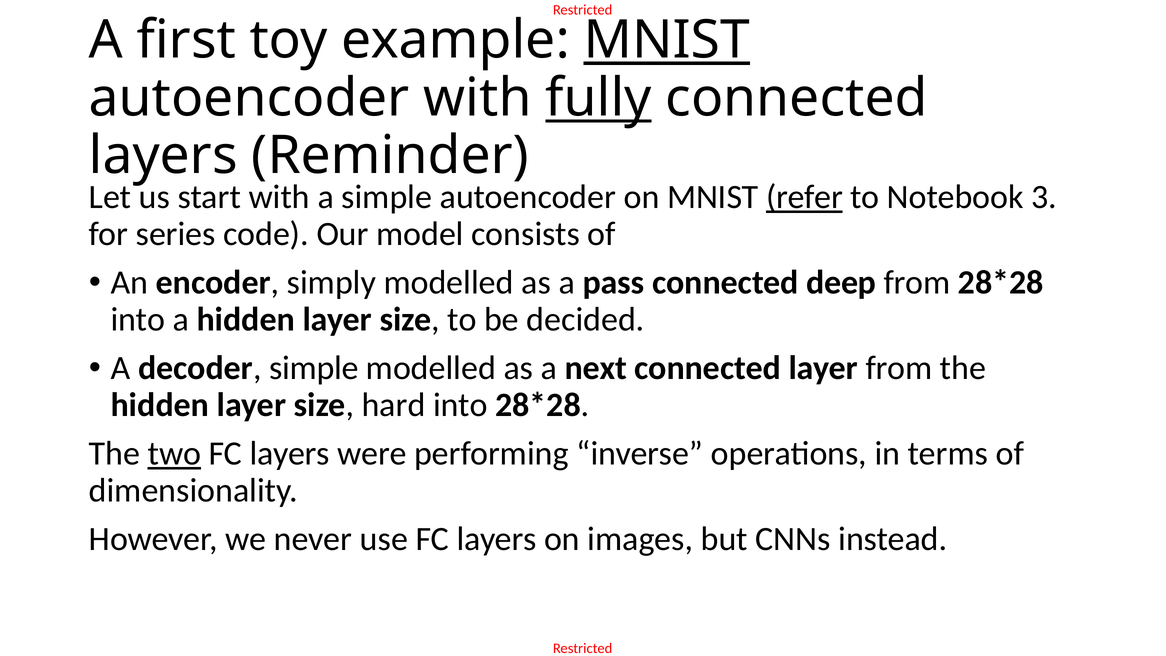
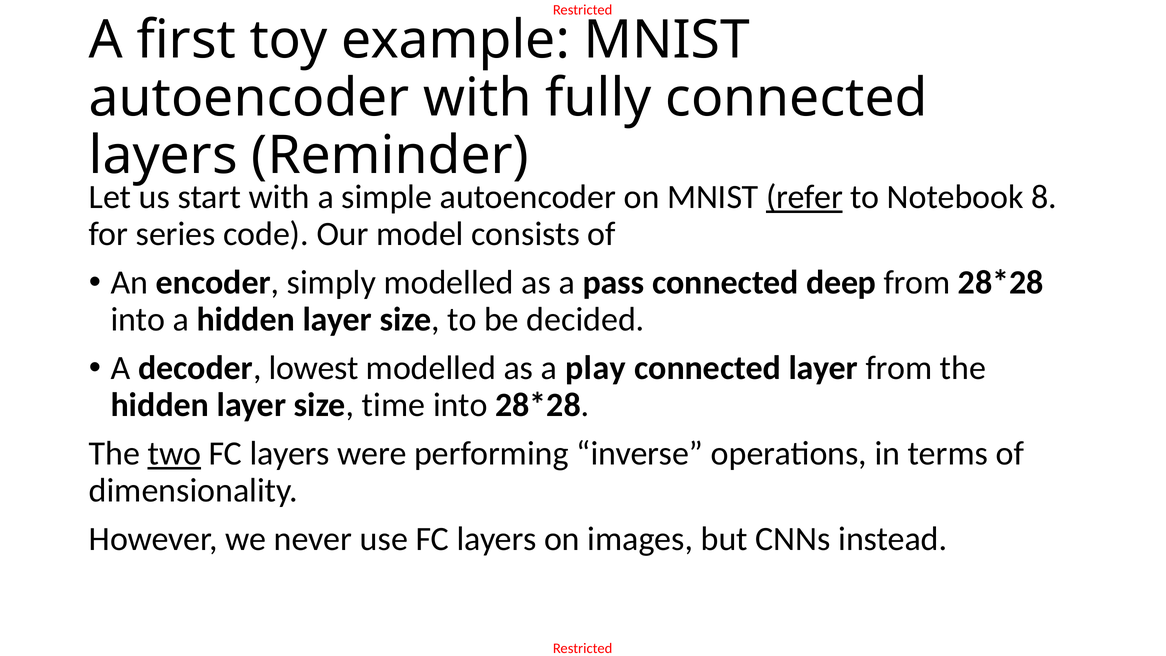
MNIST at (667, 40) underline: present -> none
fully underline: present -> none
3: 3 -> 8
decoder simple: simple -> lowest
next: next -> play
hard: hard -> time
